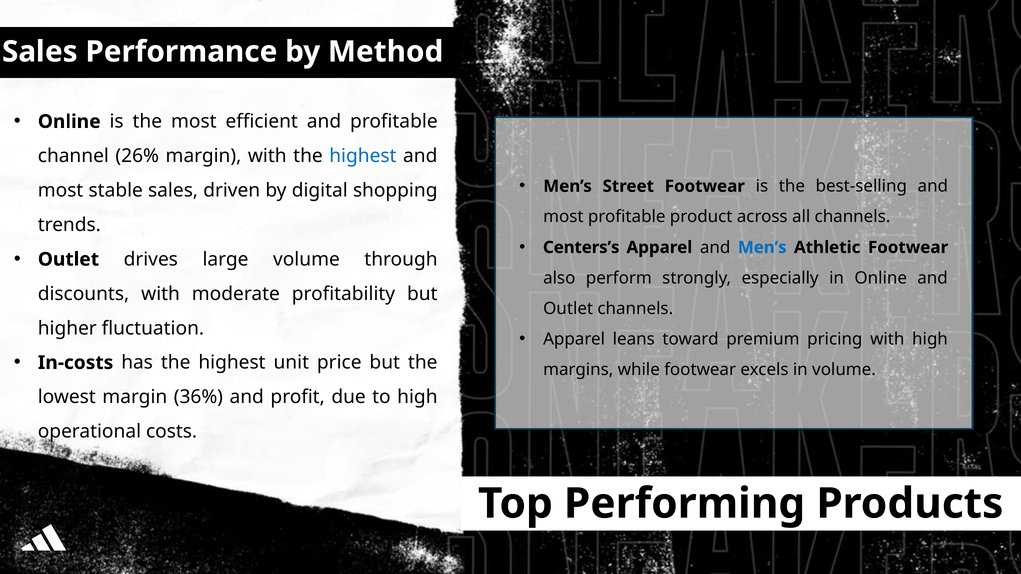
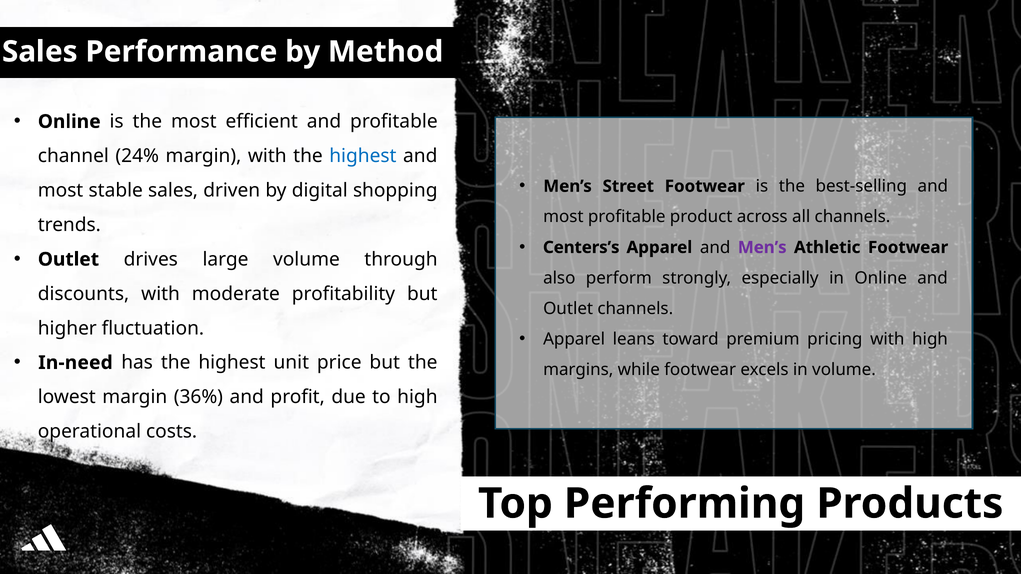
26%: 26% -> 24%
Men’s at (762, 248) colour: blue -> purple
In-costs: In-costs -> In-need
